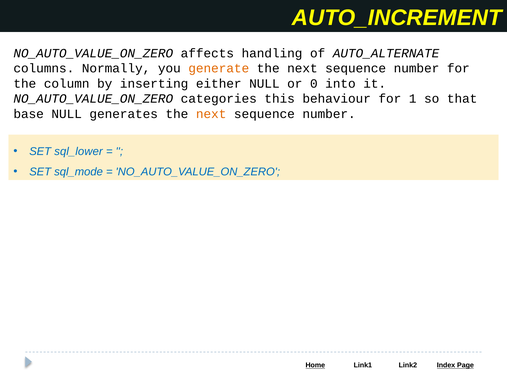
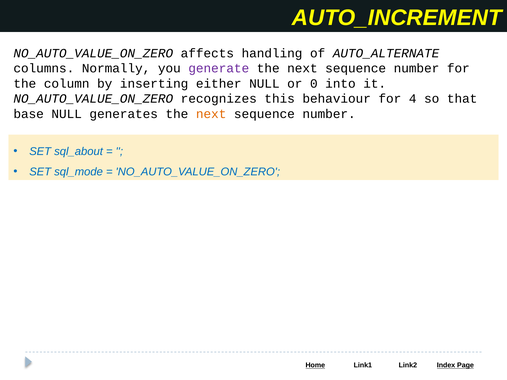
generate colour: orange -> purple
categories: categories -> recognizes
1: 1 -> 4
sql_lower: sql_lower -> sql_about
